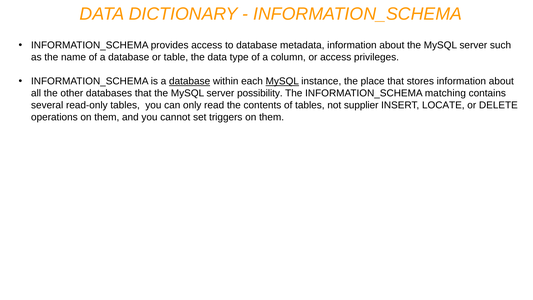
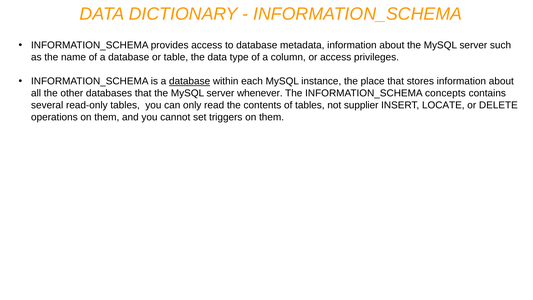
MySQL at (282, 81) underline: present -> none
possibility: possibility -> whenever
matching: matching -> concepts
